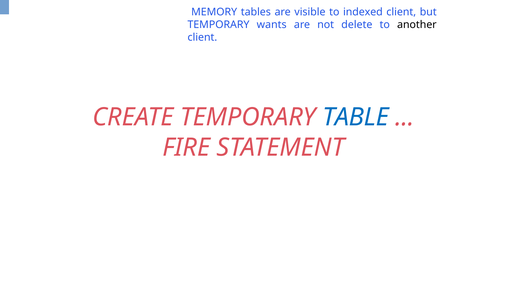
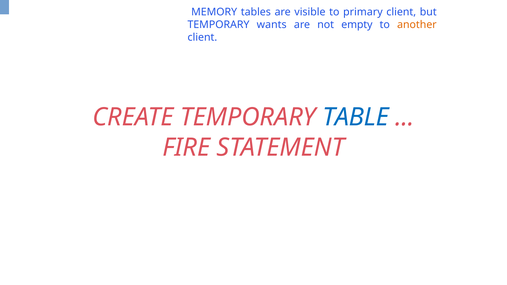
indexed: indexed -> primary
delete: delete -> empty
another colour: black -> orange
